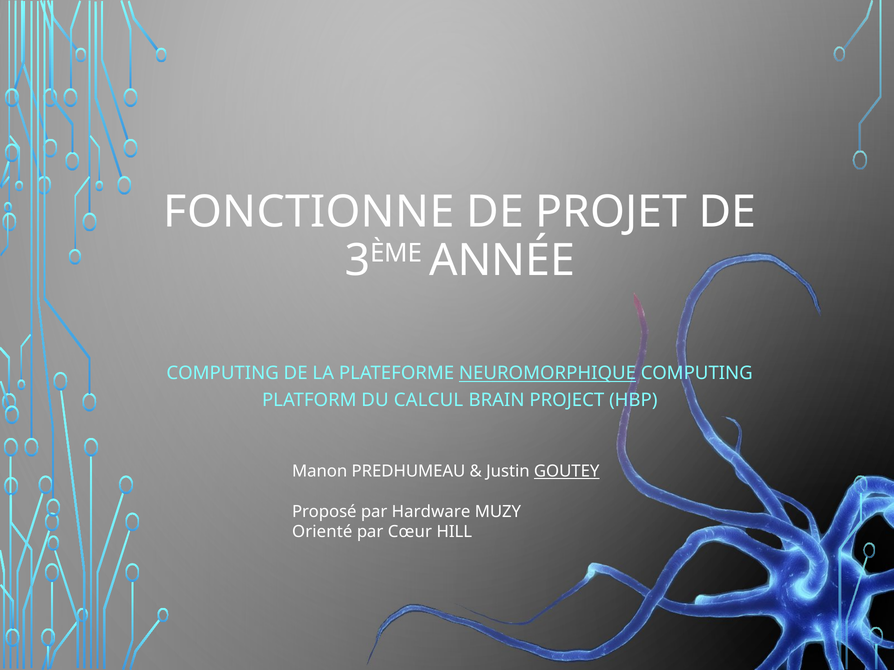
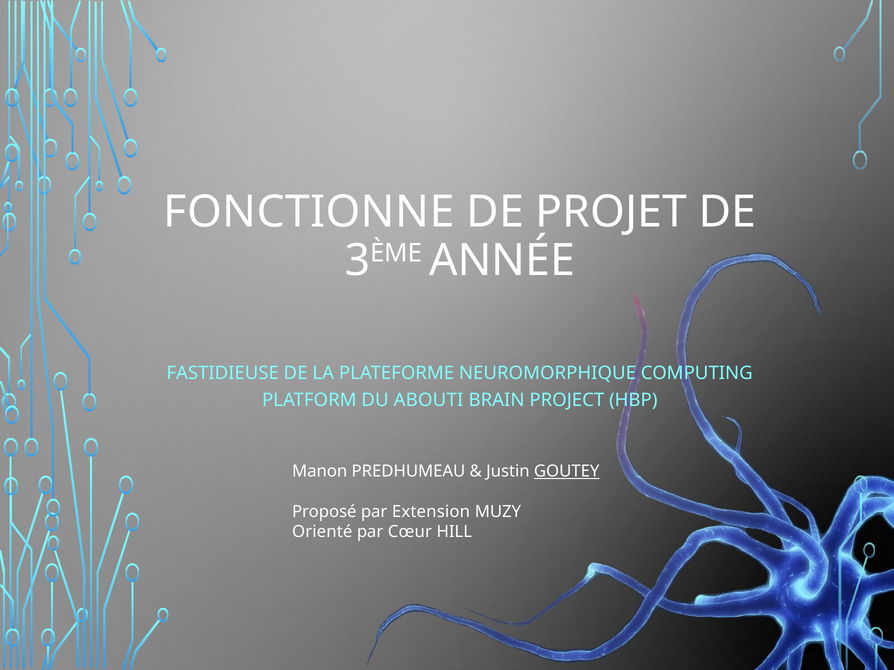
COMPUTING at (223, 374): COMPUTING -> FASTIDIEUSE
NEUROMORPHIQUE underline: present -> none
CALCUL: CALCUL -> ABOUTI
Hardware: Hardware -> Extension
